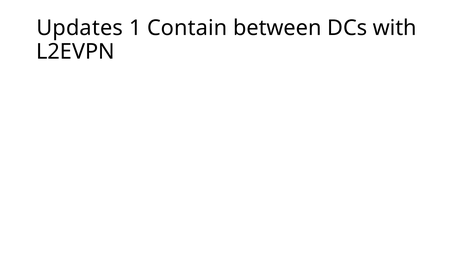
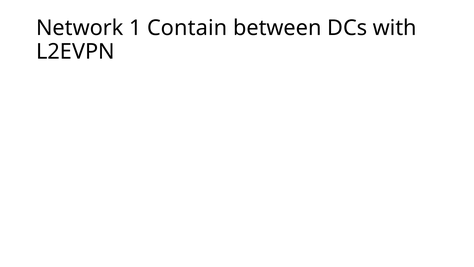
Updates: Updates -> Network
